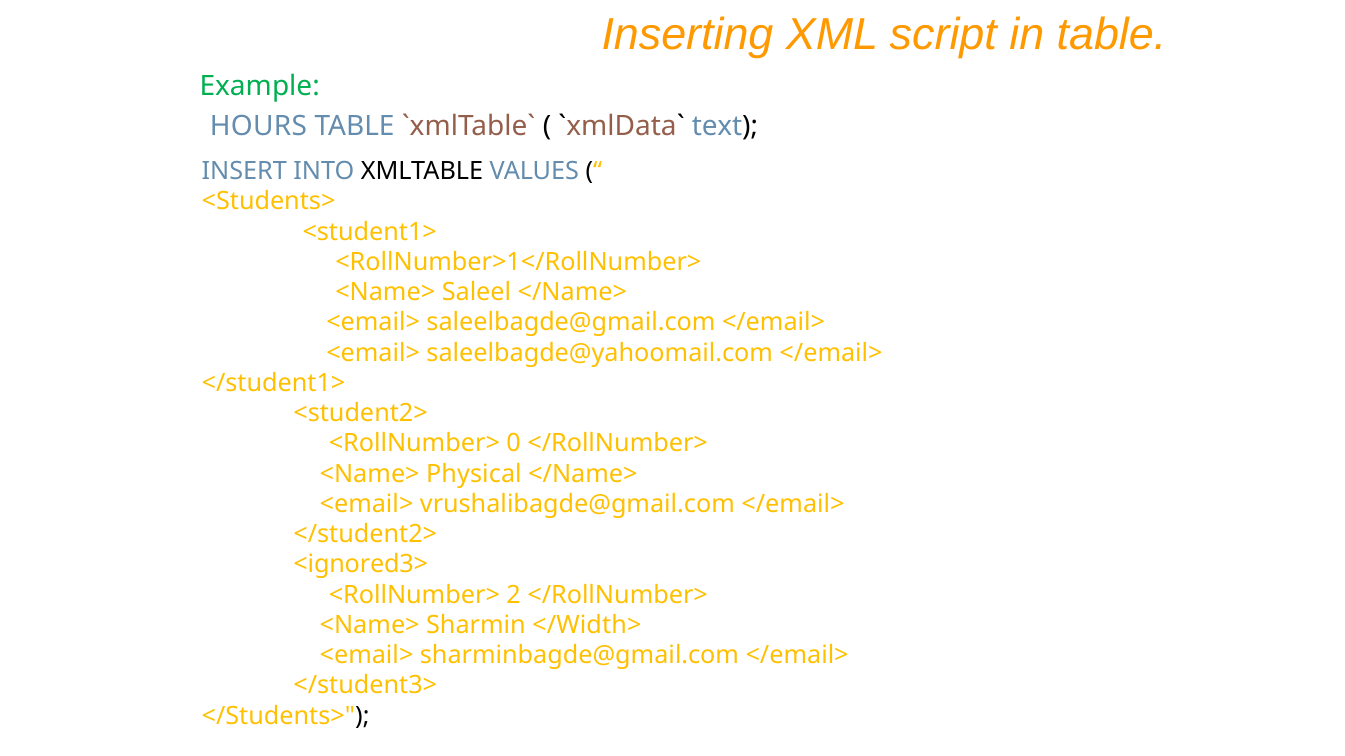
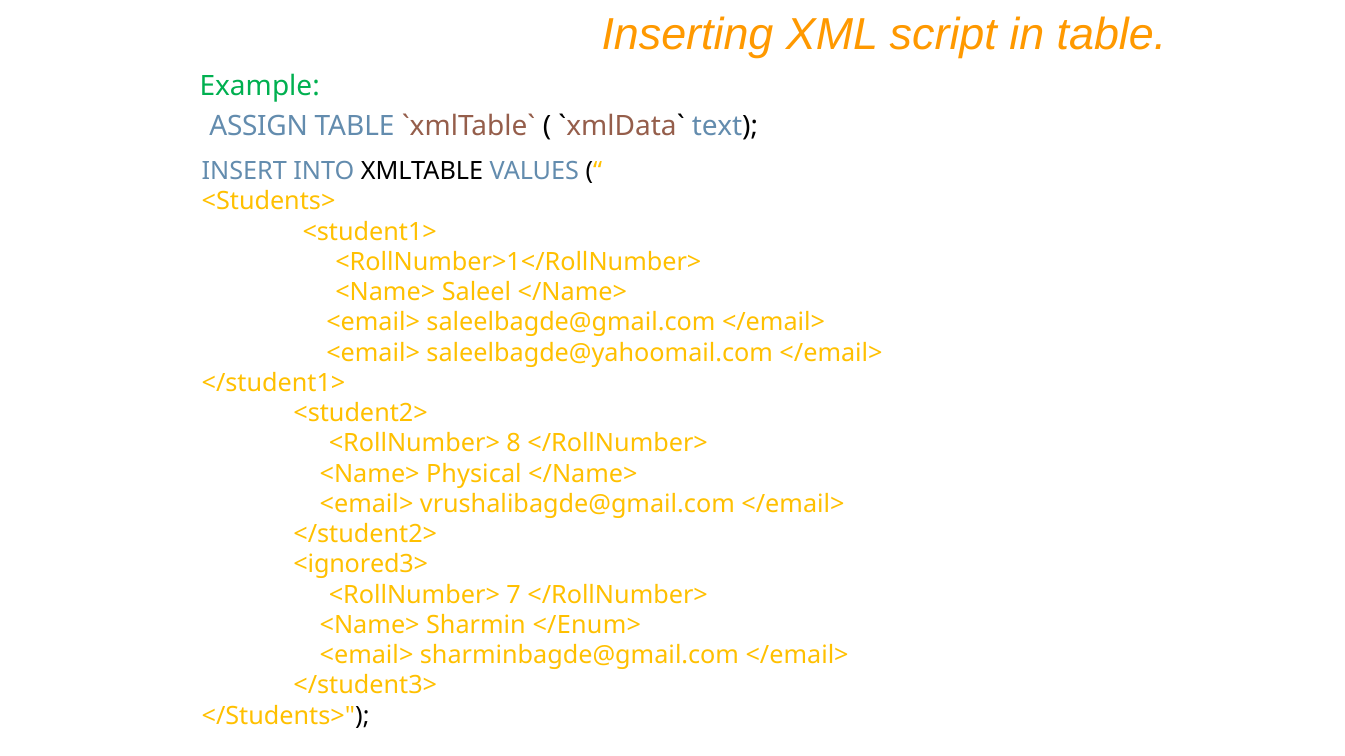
HOURS: HOURS -> ASSIGN
0: 0 -> 8
2: 2 -> 7
</Width>: </Width> -> </Enum>
